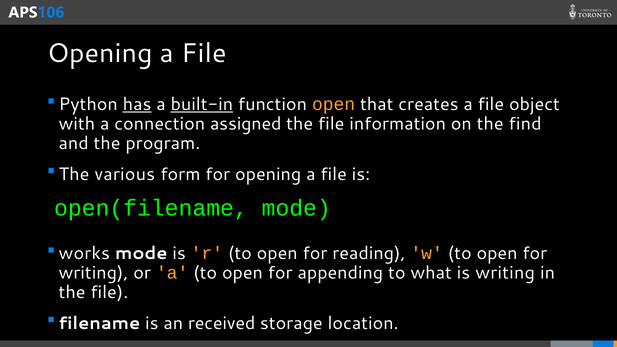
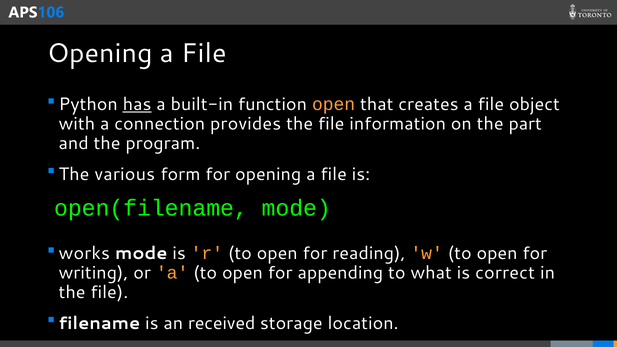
built-in underline: present -> none
assigned: assigned -> provides
find: find -> part
is writing: writing -> correct
